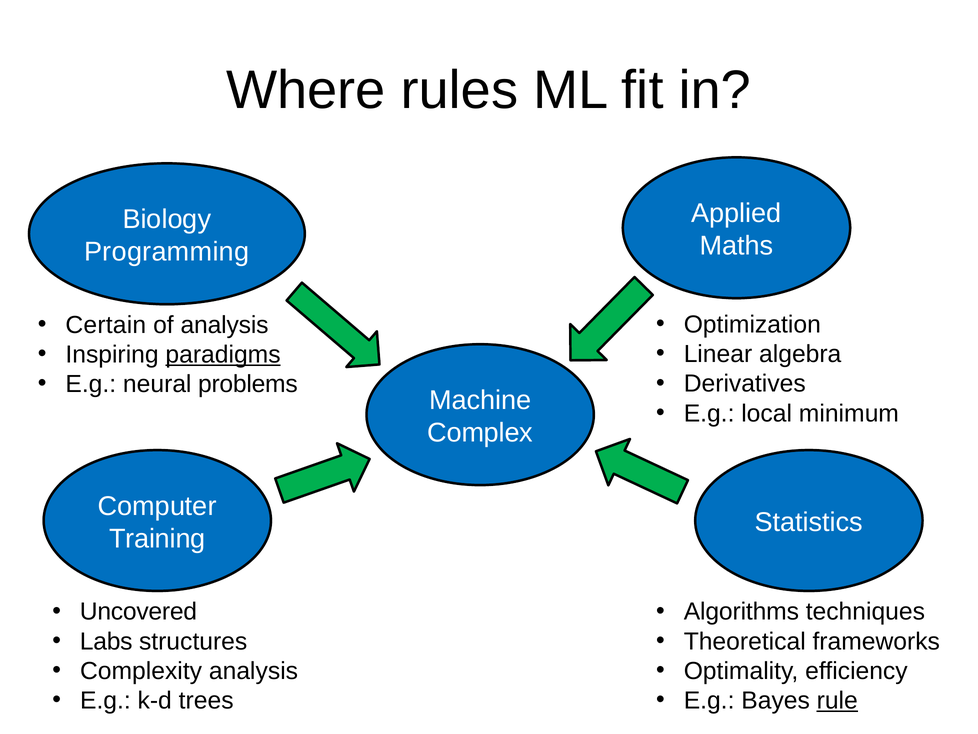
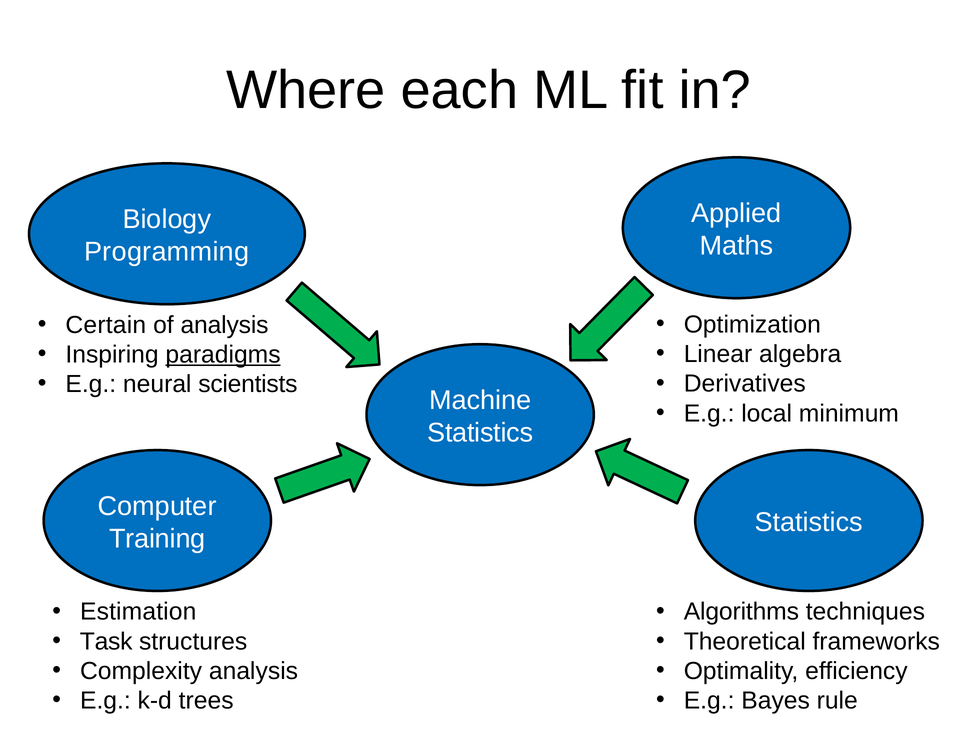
rules: rules -> each
problems: problems -> scientists
Complex at (480, 432): Complex -> Statistics
Uncovered: Uncovered -> Estimation
Labs: Labs -> Task
rule underline: present -> none
